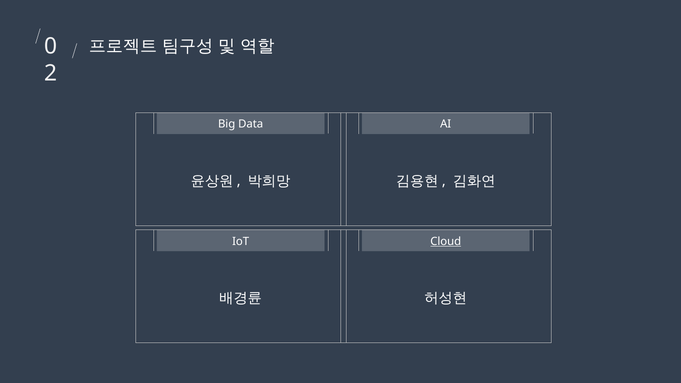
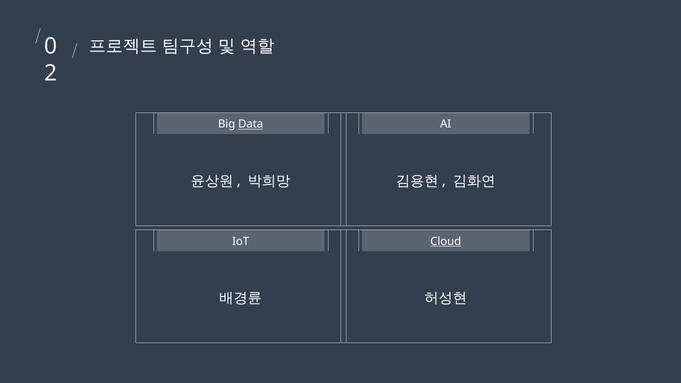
Data underline: none -> present
